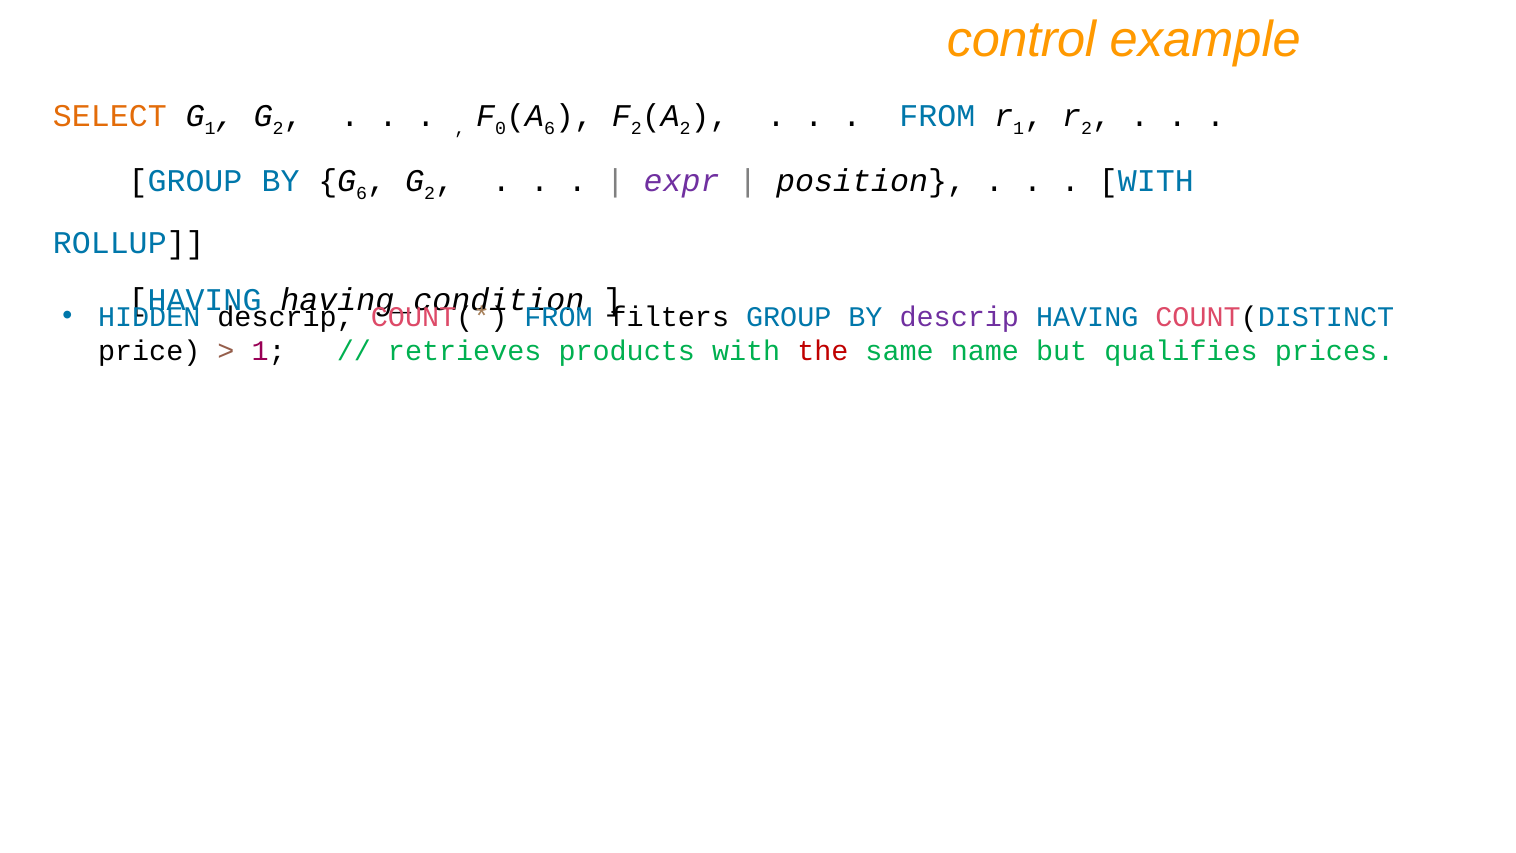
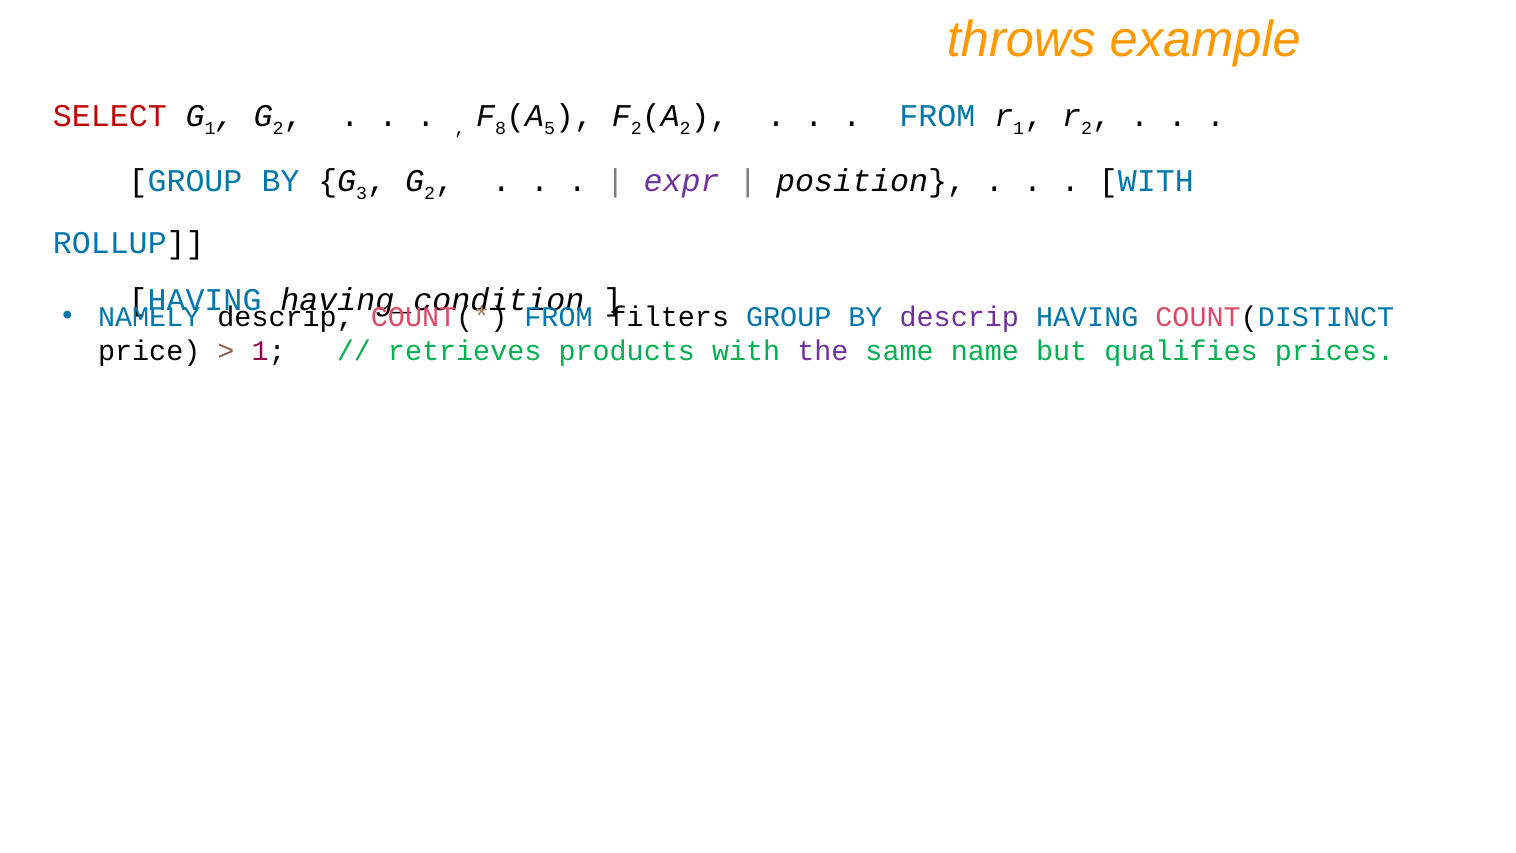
control: control -> throws
SELECT colour: orange -> red
0: 0 -> 8
6 at (550, 129): 6 -> 5
6 at (362, 193): 6 -> 3
HIDDEN: HIDDEN -> NAMELY
the colour: red -> purple
